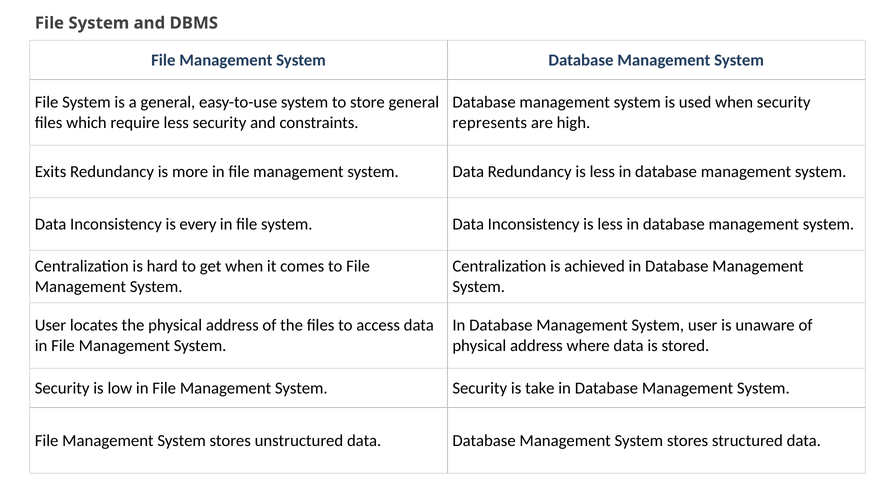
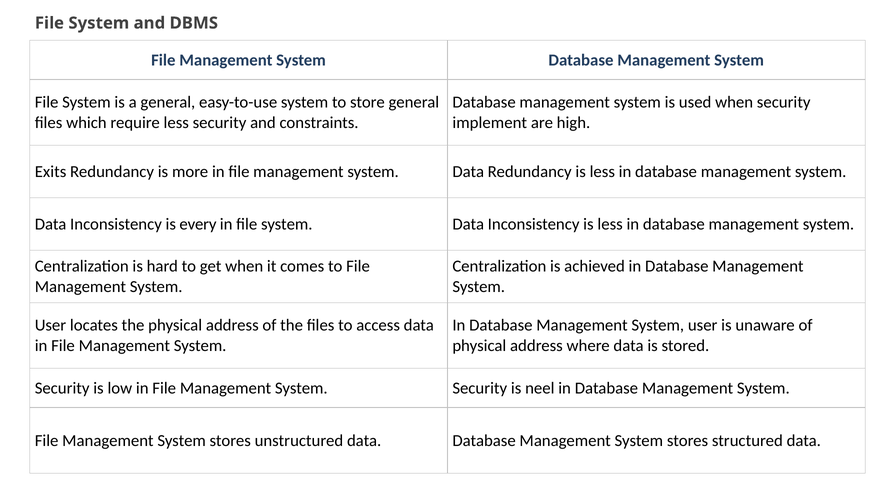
represents: represents -> implement
take: take -> neel
